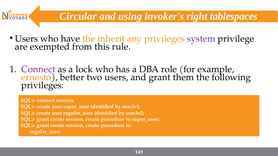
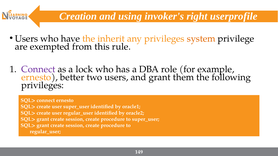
Circular: Circular -> Creation
tablespaces: tablespaces -> userprofile
system colour: purple -> orange
